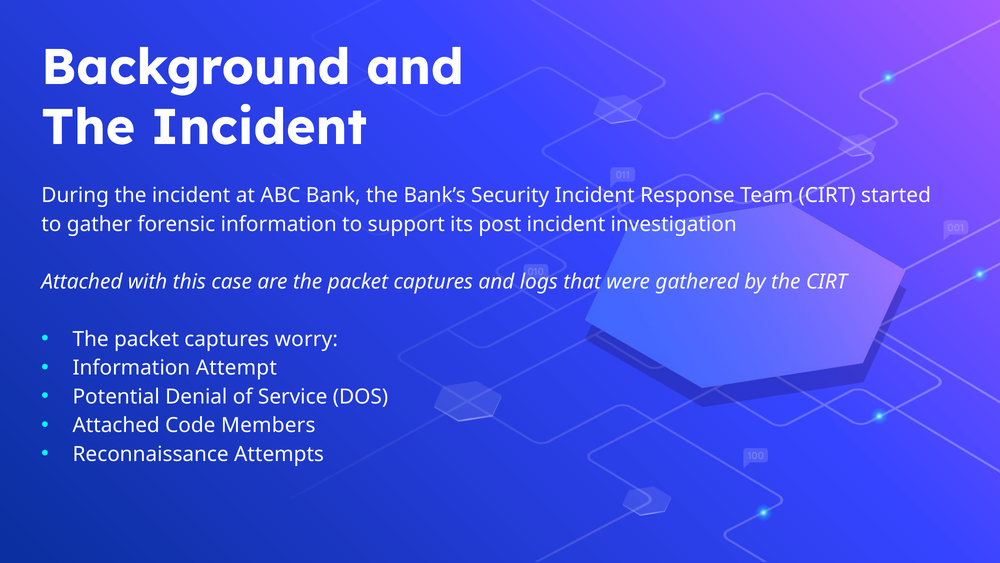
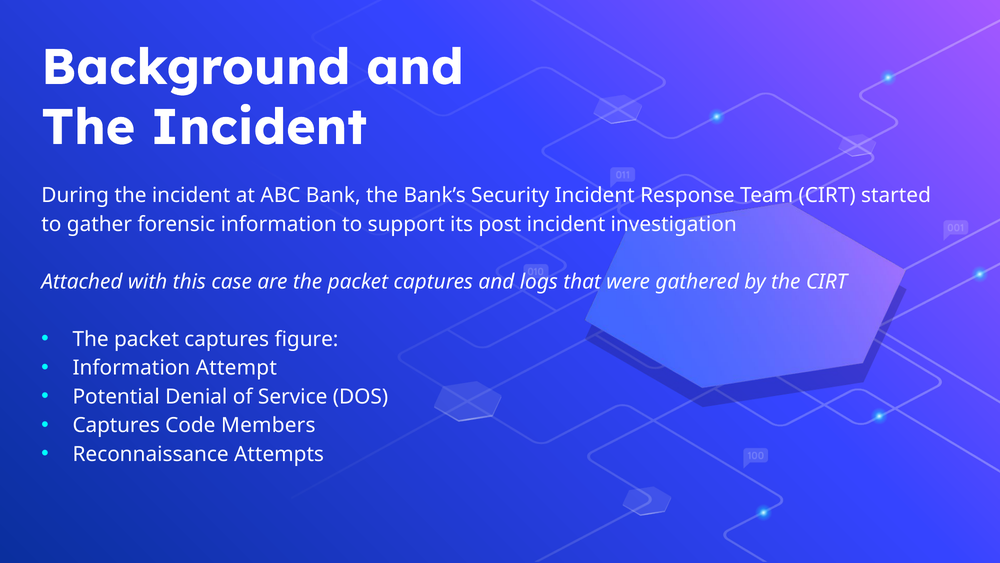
worry: worry -> figure
Attached at (116, 425): Attached -> Captures
